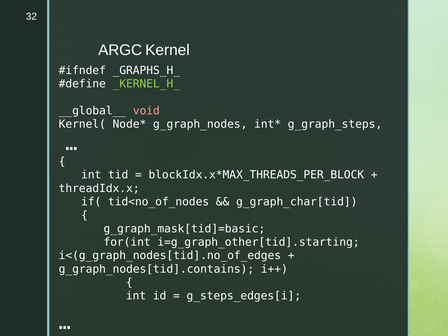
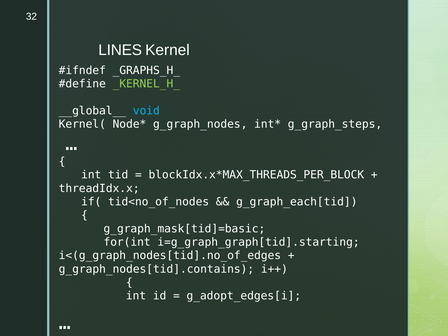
ARGC: ARGC -> LINES
void colour: pink -> light blue
g_graph_char[tid: g_graph_char[tid -> g_graph_each[tid
i=g_graph_other[tid].starting: i=g_graph_other[tid].starting -> i=g_graph_graph[tid].starting
g_steps_edges[i: g_steps_edges[i -> g_adopt_edges[i
